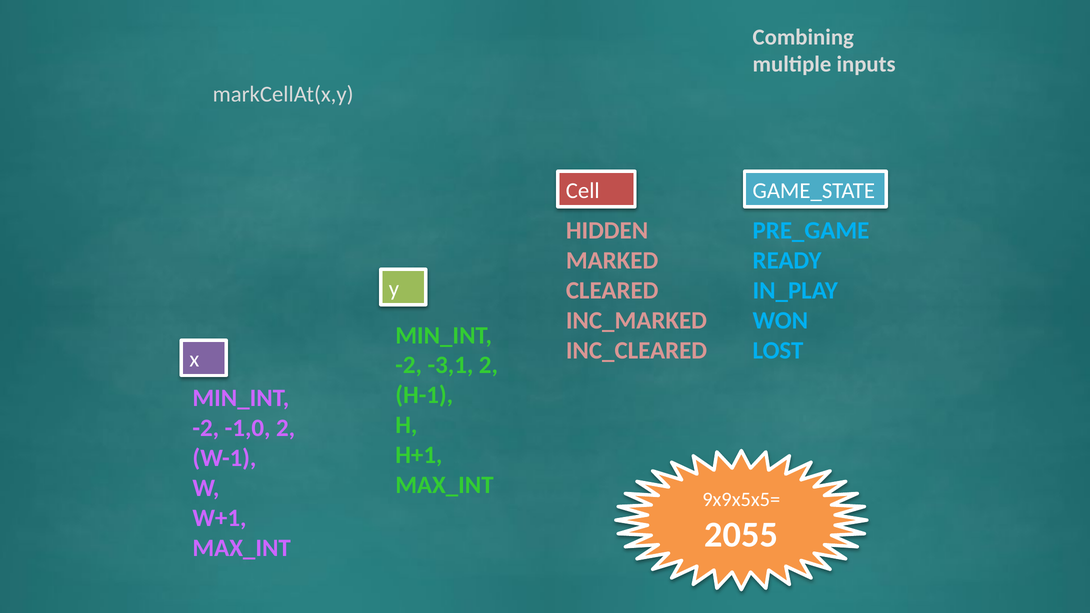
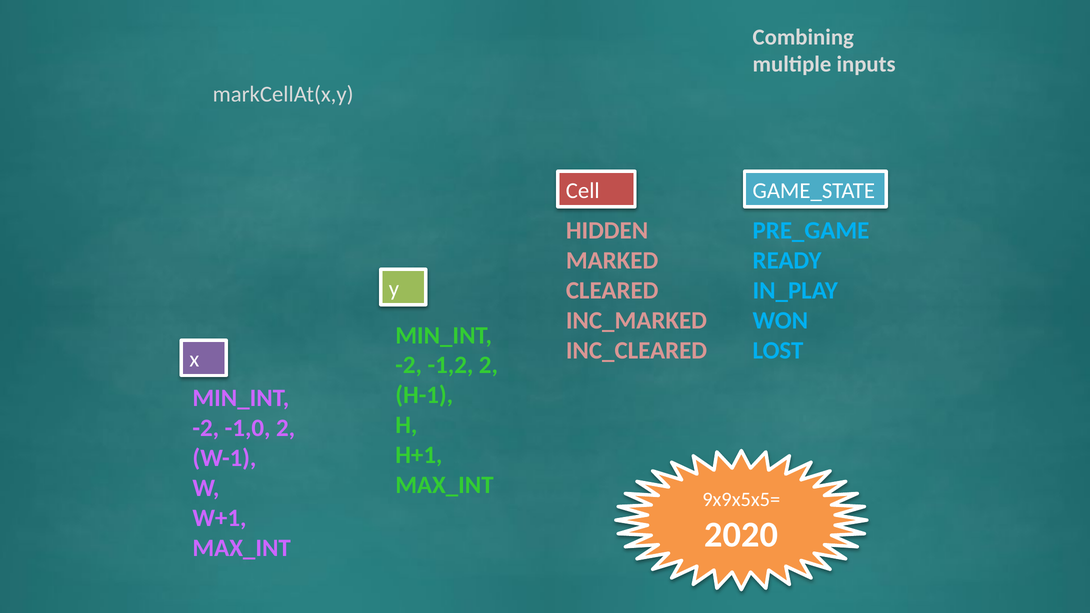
-3,1: -3,1 -> -1,2
2055: 2055 -> 2020
